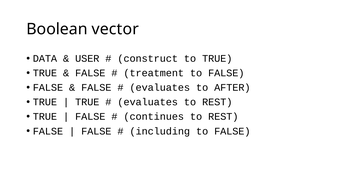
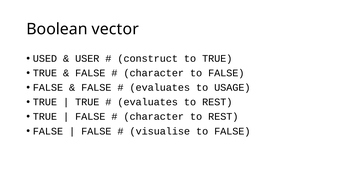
DATA: DATA -> USED
treatment at (154, 73): treatment -> character
AFTER: AFTER -> USAGE
continues at (154, 116): continues -> character
including: including -> visualise
